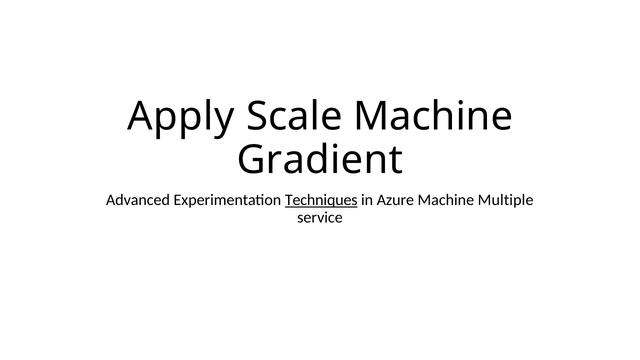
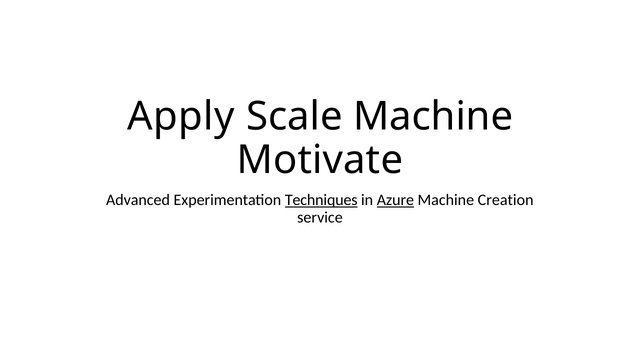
Gradient: Gradient -> Motivate
Azure underline: none -> present
Multiple: Multiple -> Creation
